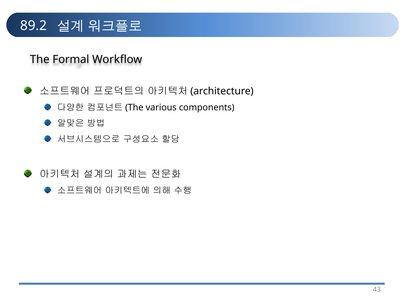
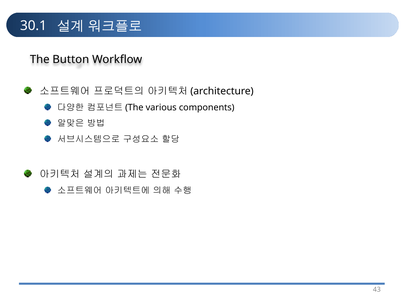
89.2: 89.2 -> 30.1
Formal: Formal -> Button
